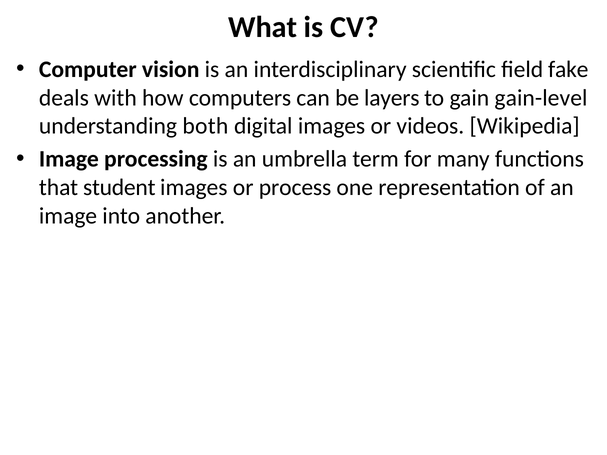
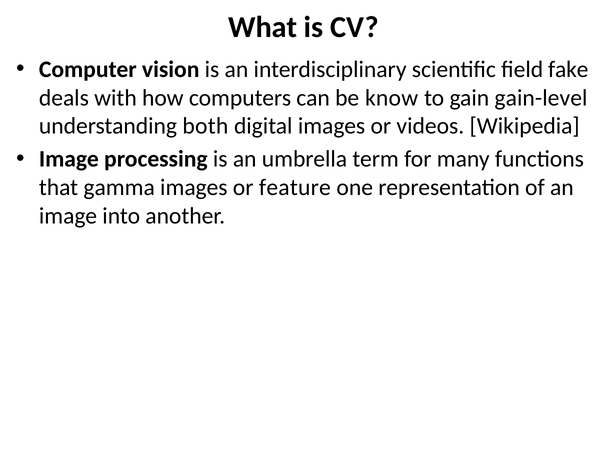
layers: layers -> know
student: student -> gamma
process: process -> feature
